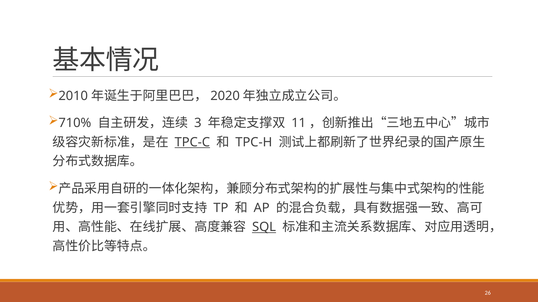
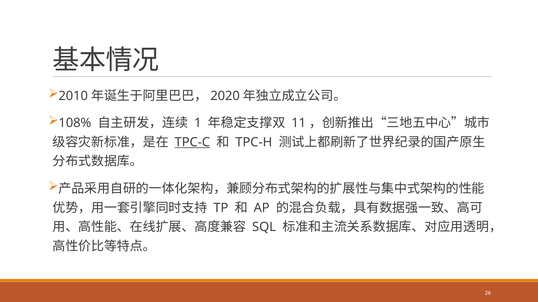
710%: 710% -> 108%
3: 3 -> 1
SQL underline: present -> none
